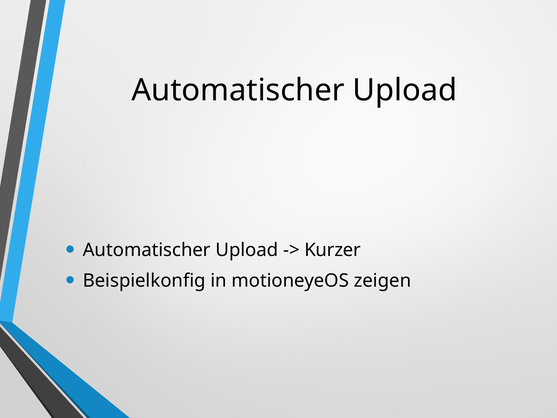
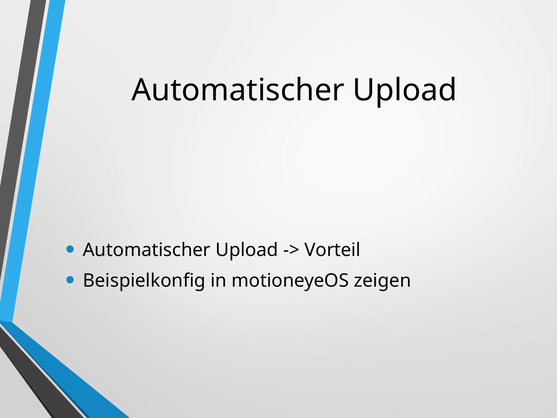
Kurzer: Kurzer -> Vorteil
